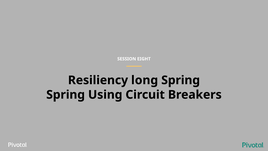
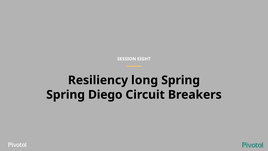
Using: Using -> Diego
